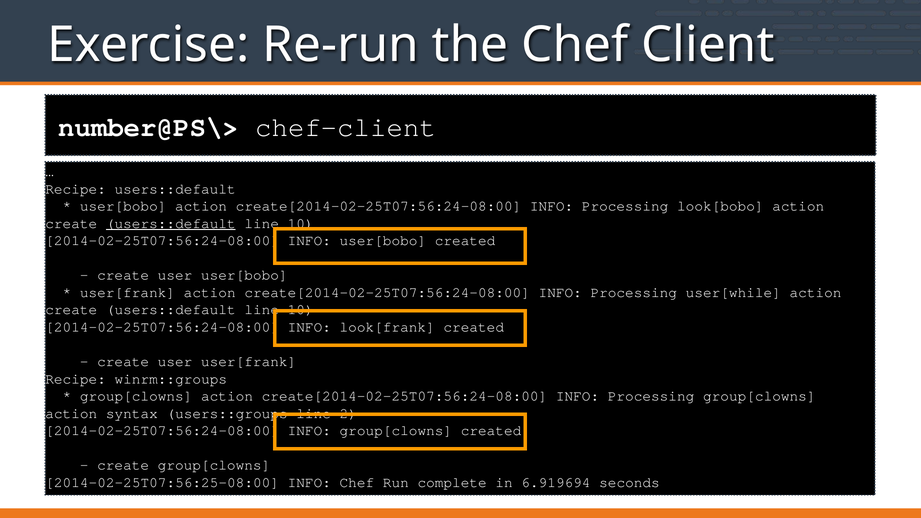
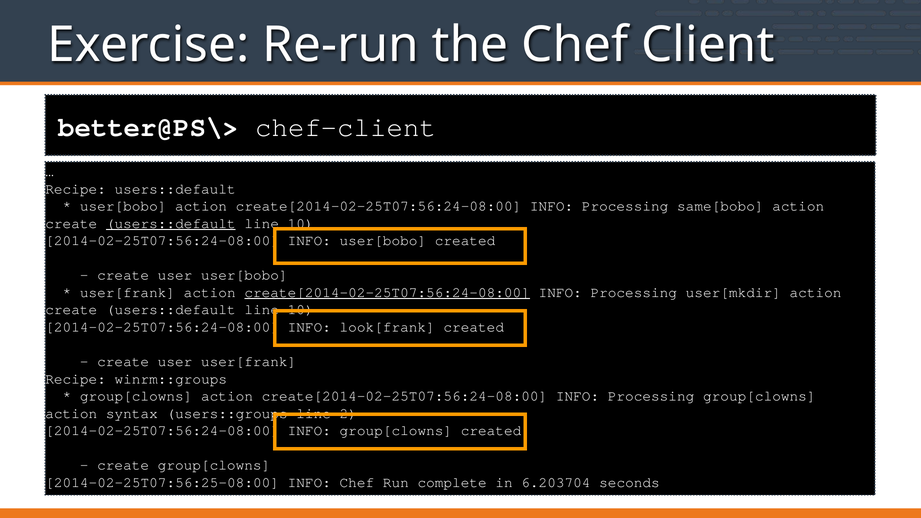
number@PS\>: number@PS\> -> better@PS\>
look[bobo: look[bobo -> same[bobo
create[2014-02-25T07:56:24-08:00 at (387, 292) underline: none -> present
user[while: user[while -> user[mkdir
6.919694: 6.919694 -> 6.203704
